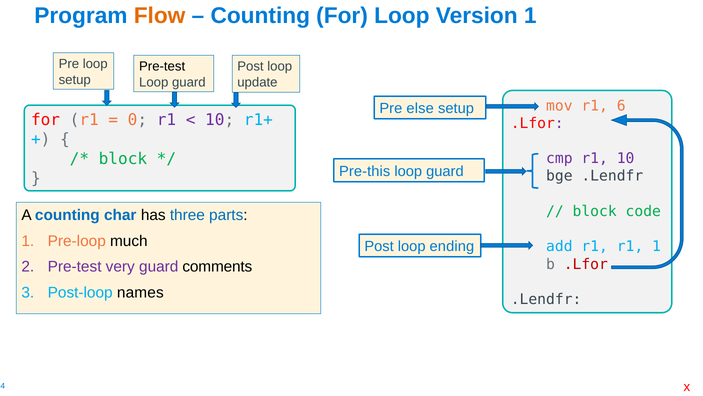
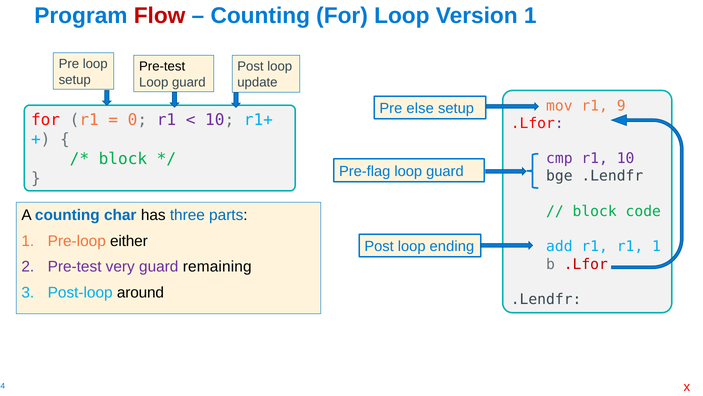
Flow colour: orange -> red
6: 6 -> 9
Pre-this: Pre-this -> Pre-flag
much: much -> either
comments: comments -> remaining
names: names -> around
